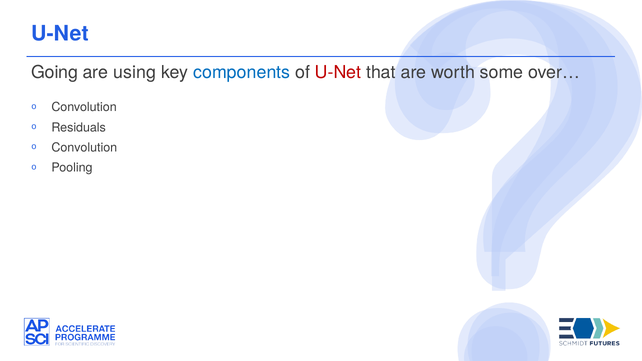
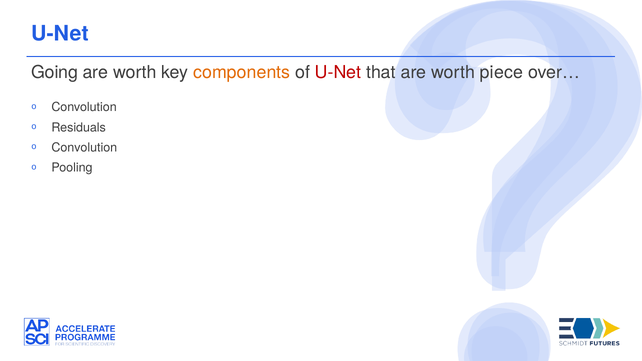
using at (135, 72): using -> worth
components colour: blue -> orange
some: some -> piece
